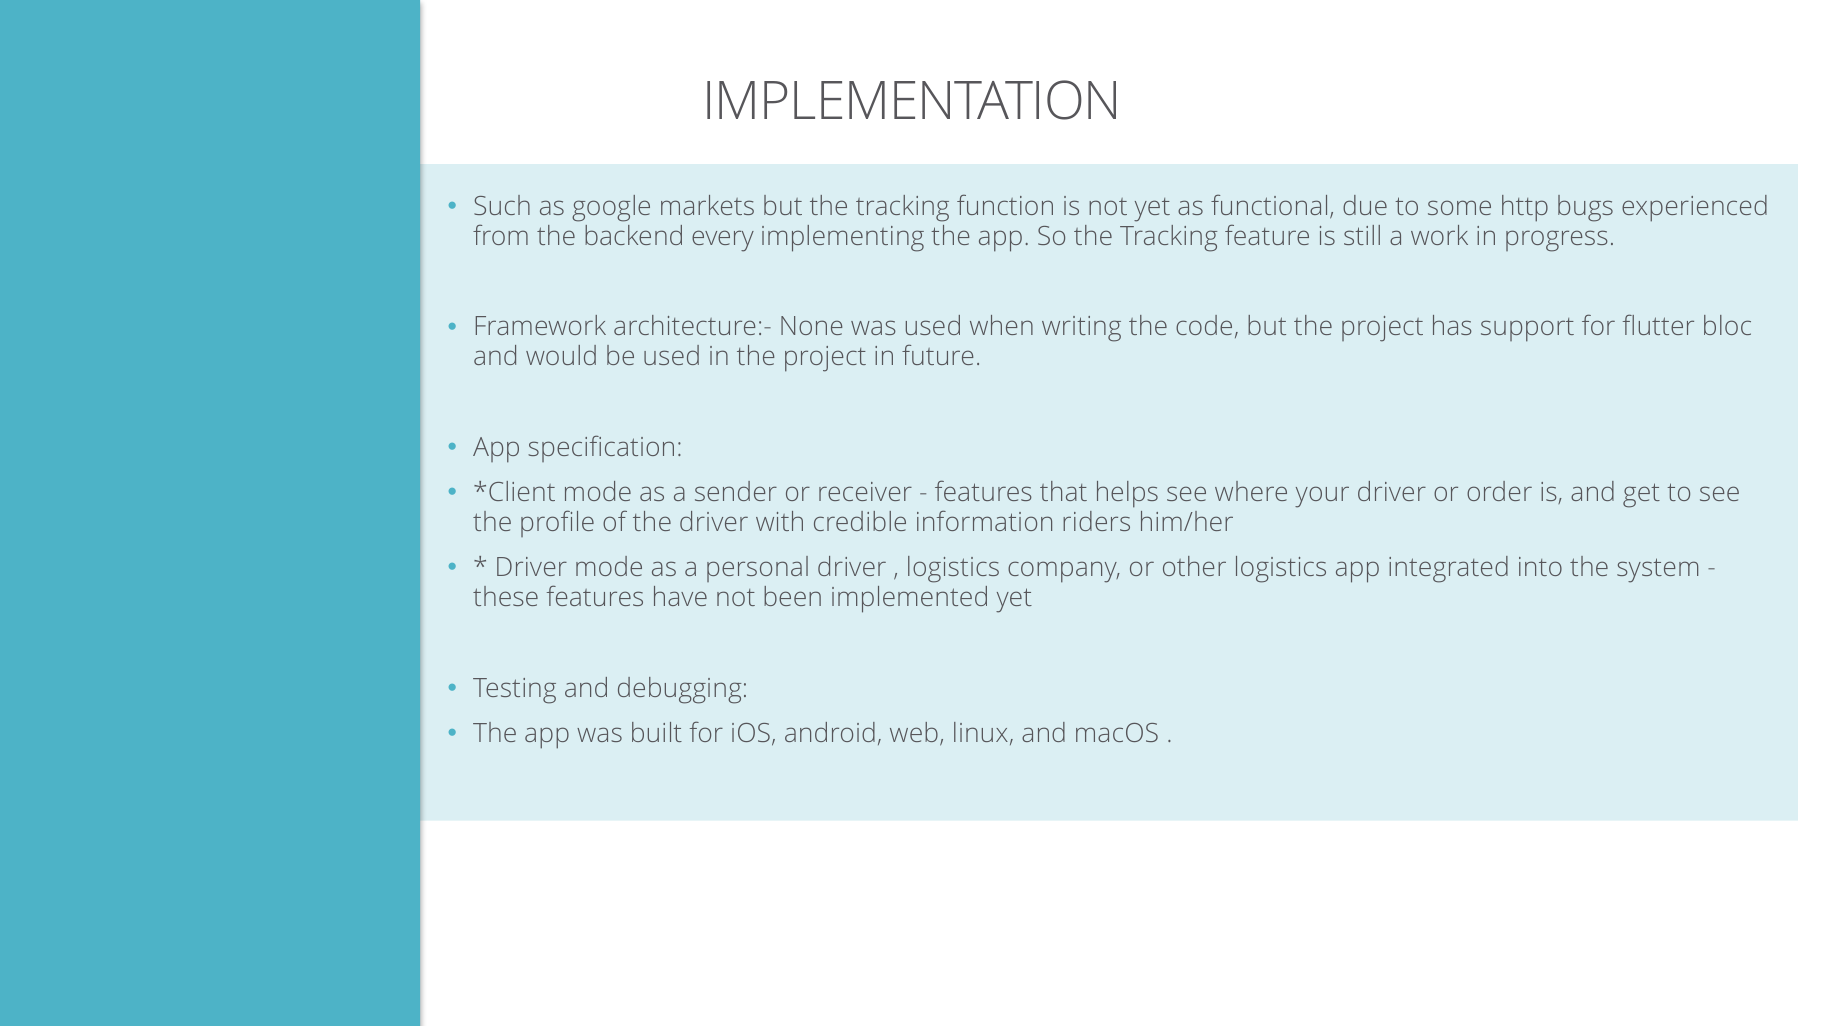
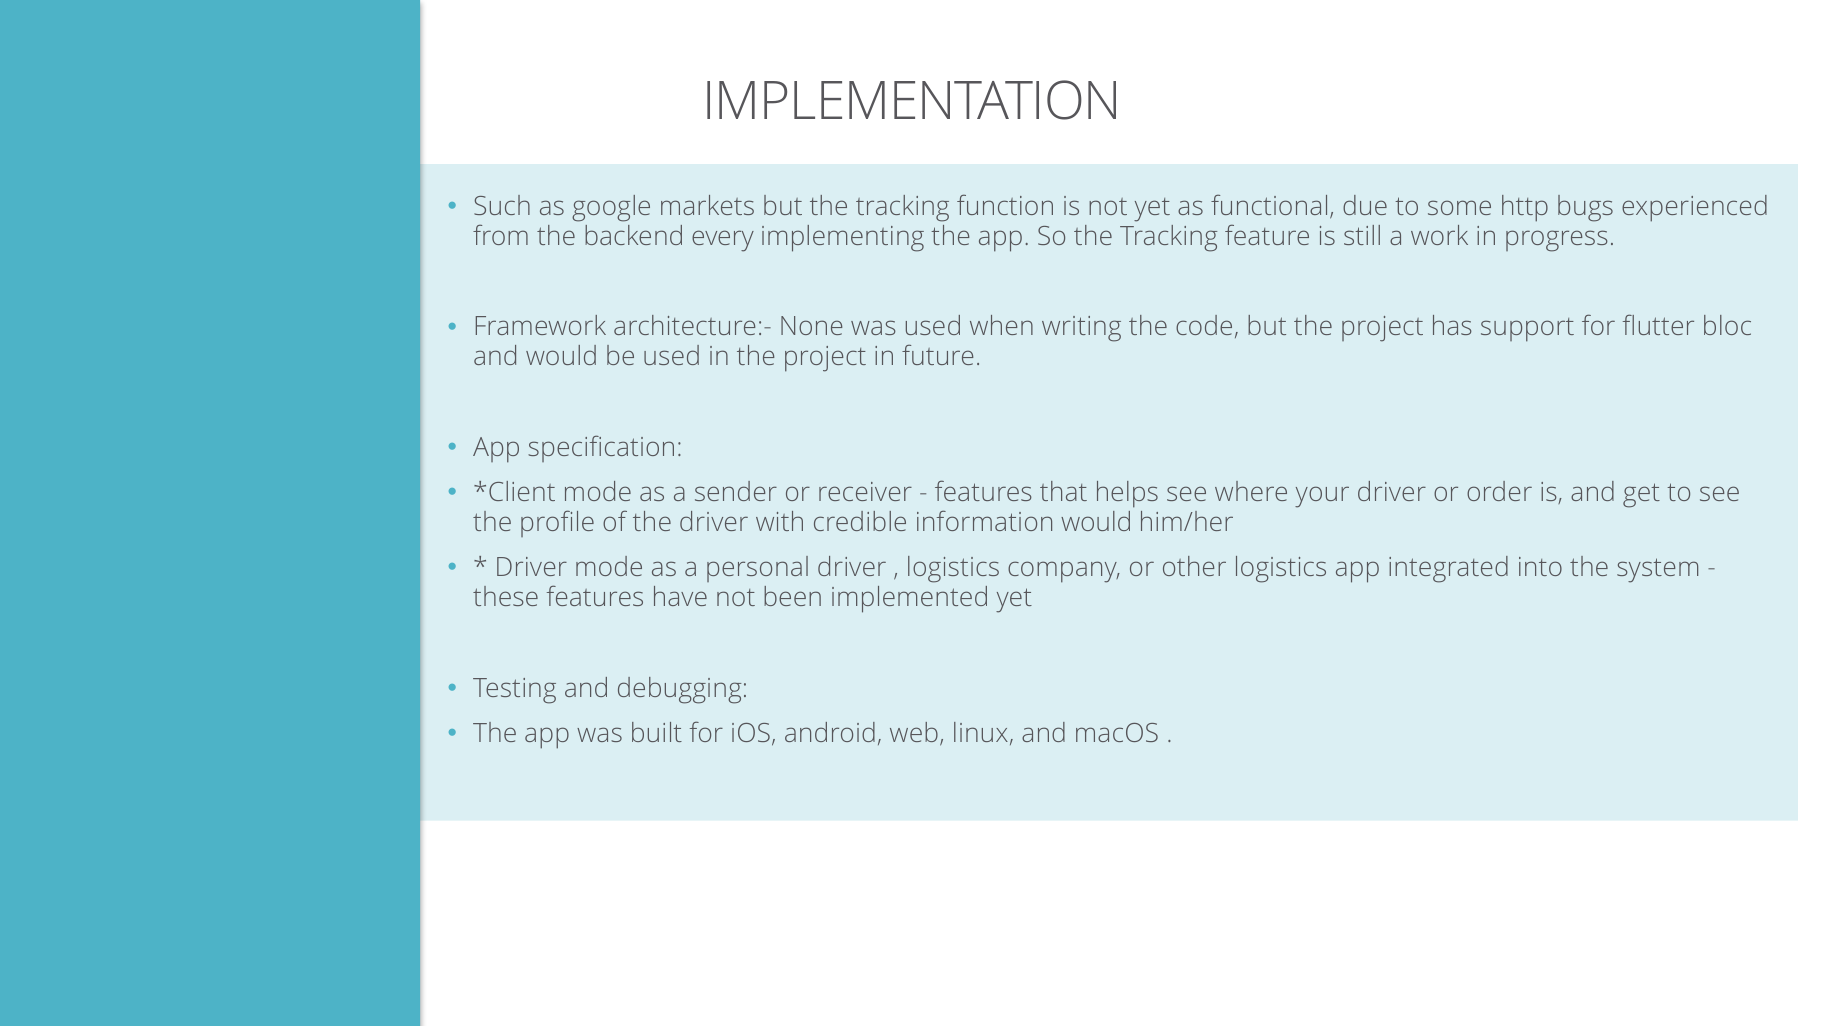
information riders: riders -> would
